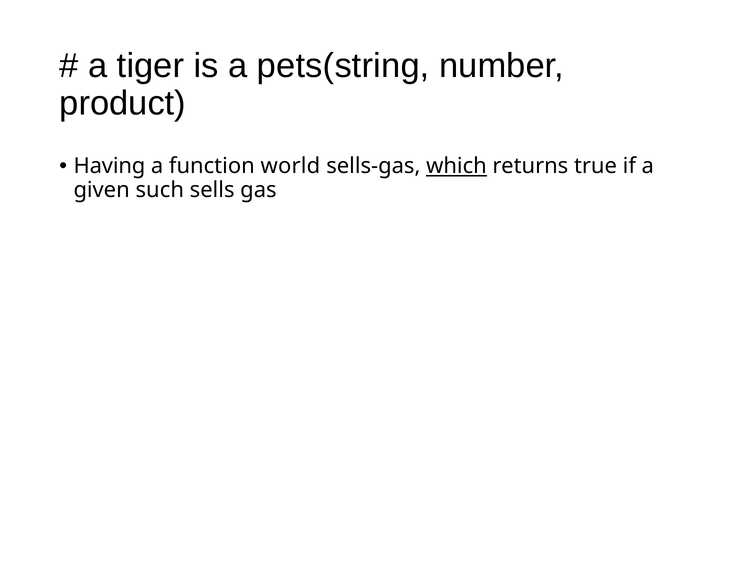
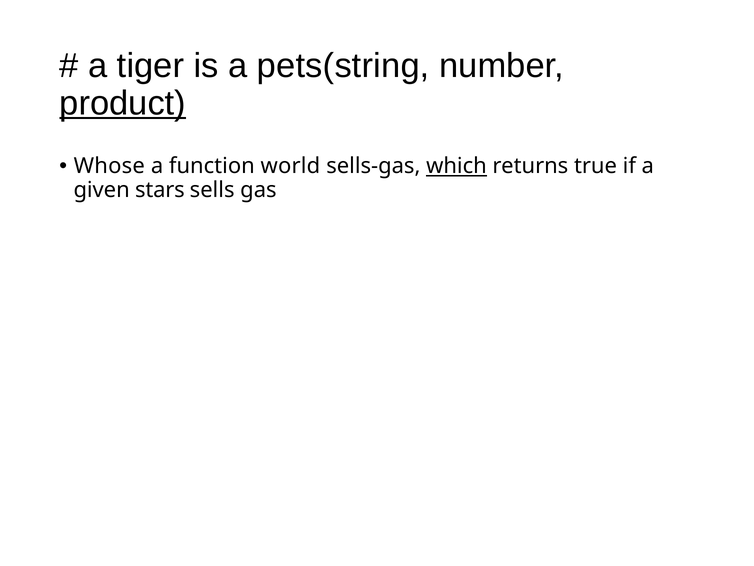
product underline: none -> present
Having: Having -> Whose
such: such -> stars
